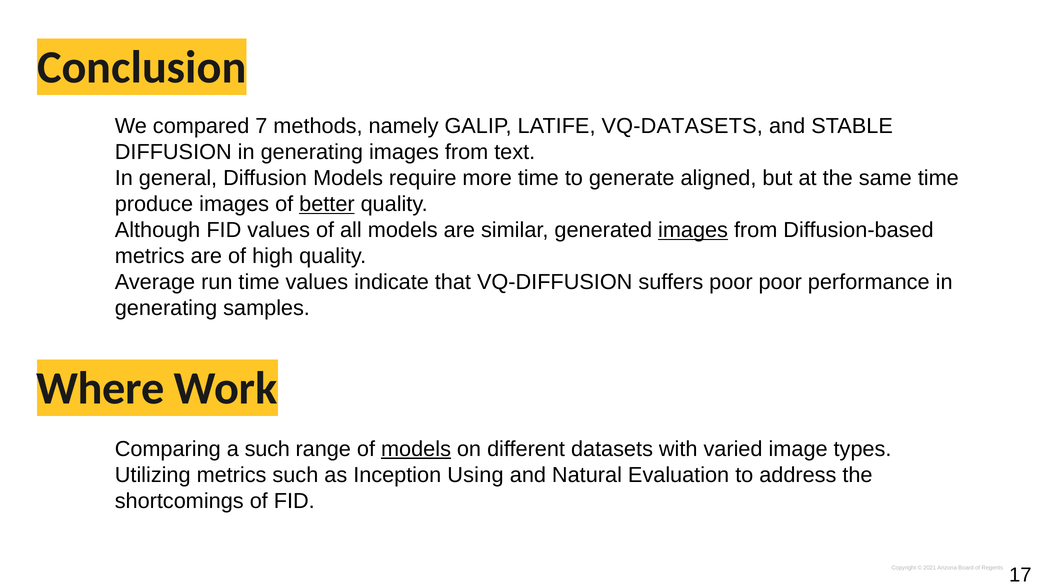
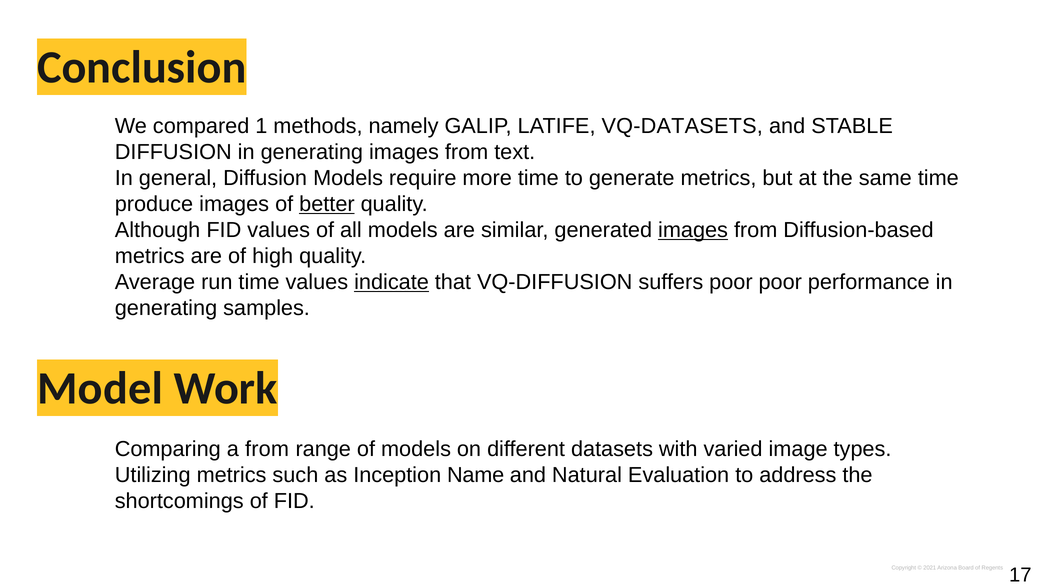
7: 7 -> 1
generate aligned: aligned -> metrics
indicate underline: none -> present
Where: Where -> Model
a such: such -> from
models at (416, 449) underline: present -> none
Using: Using -> Name
